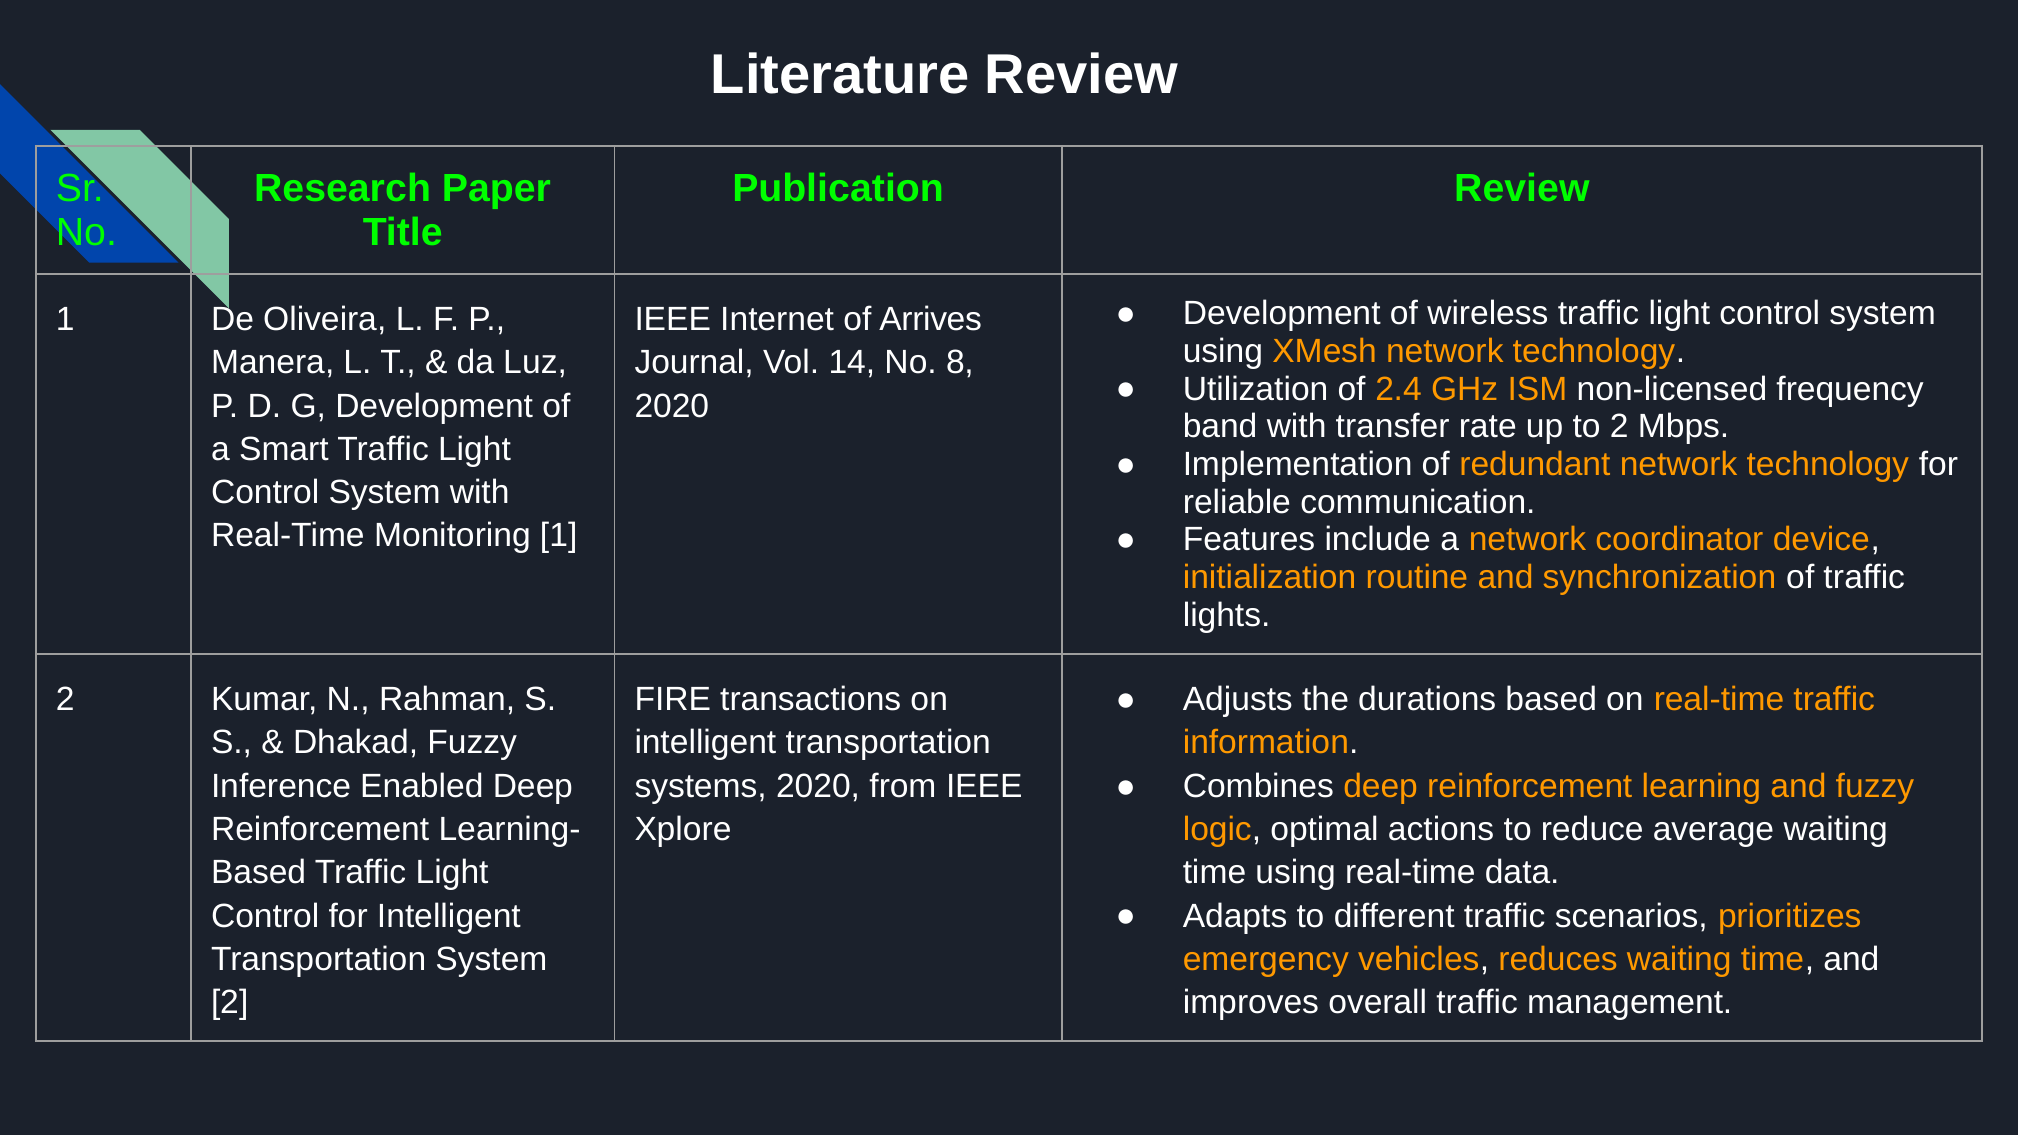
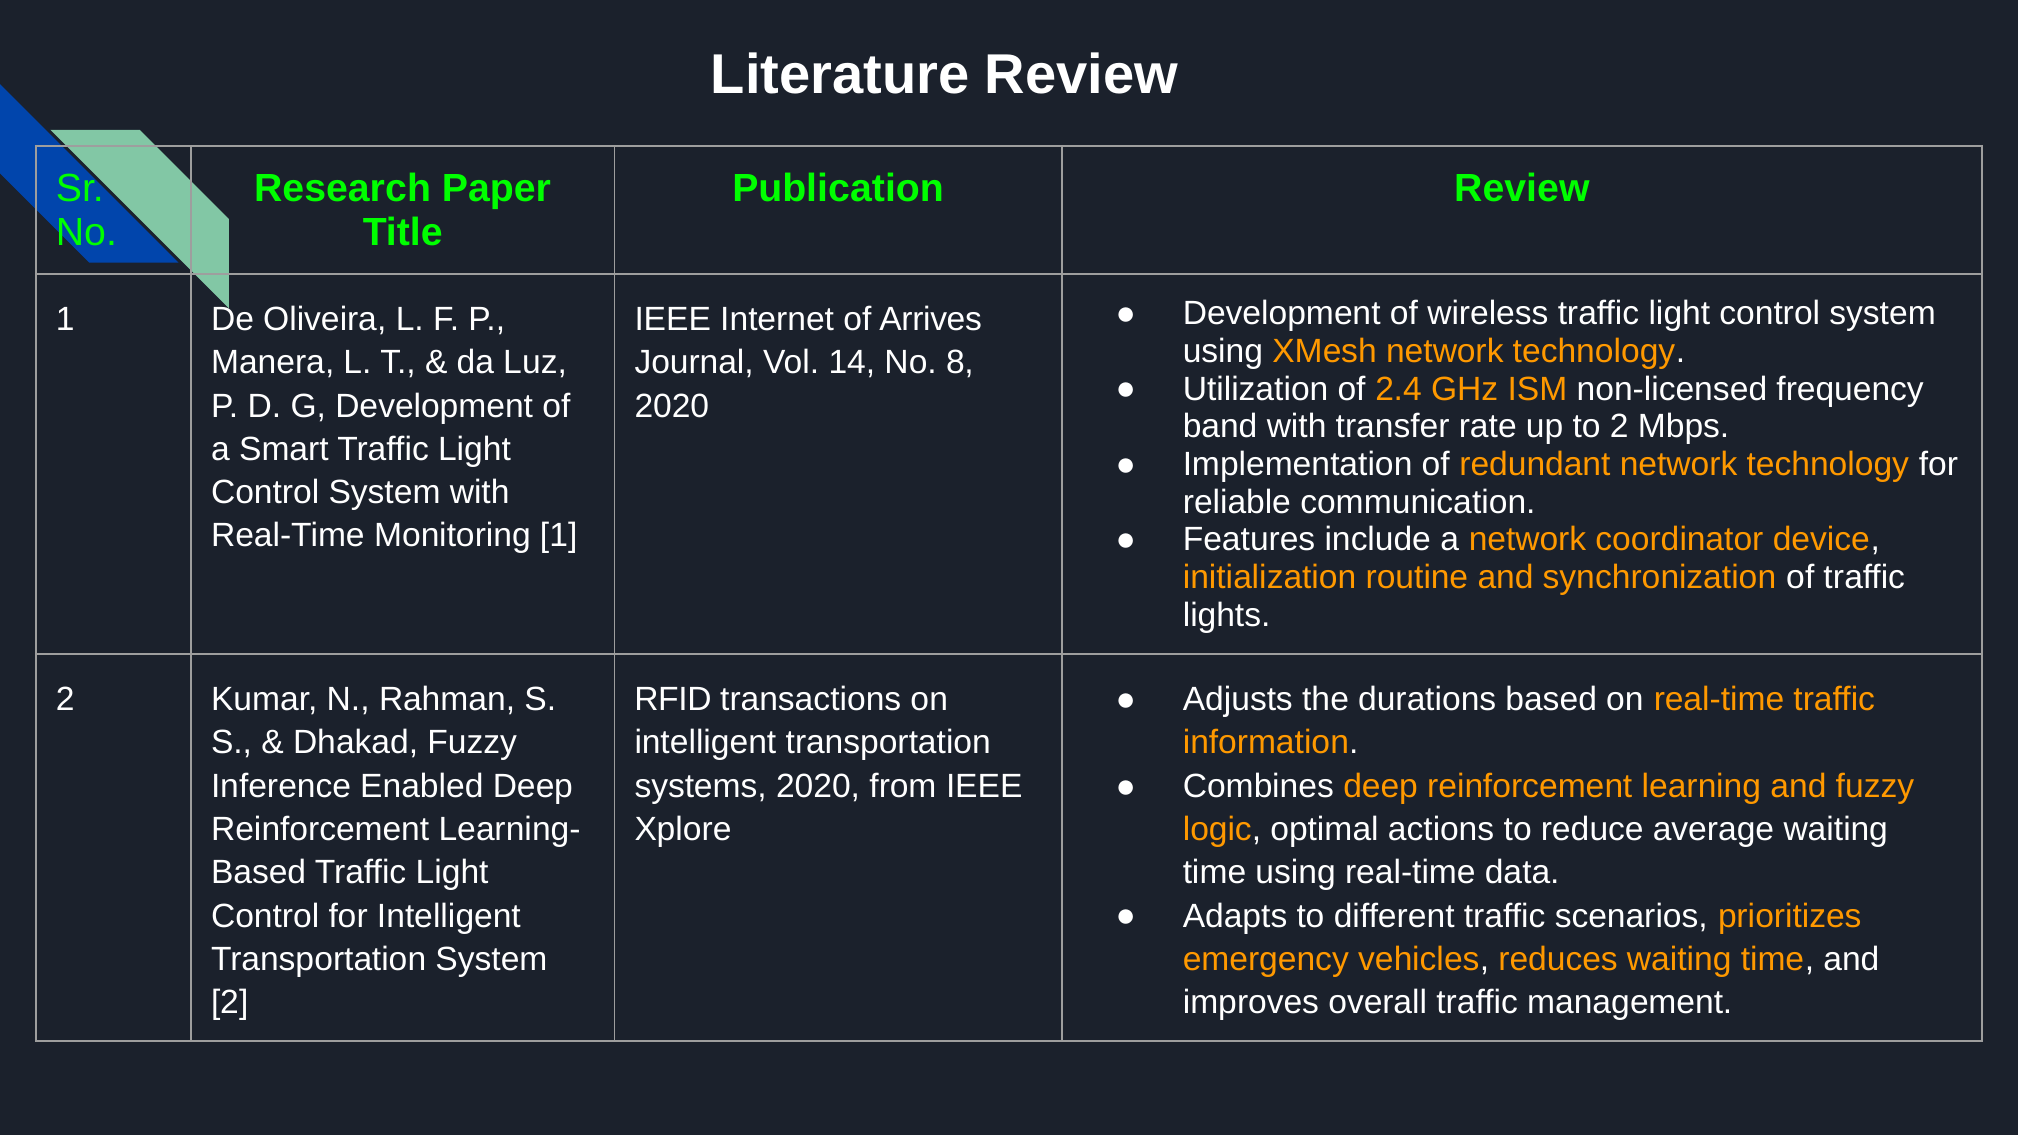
FIRE: FIRE -> RFID
